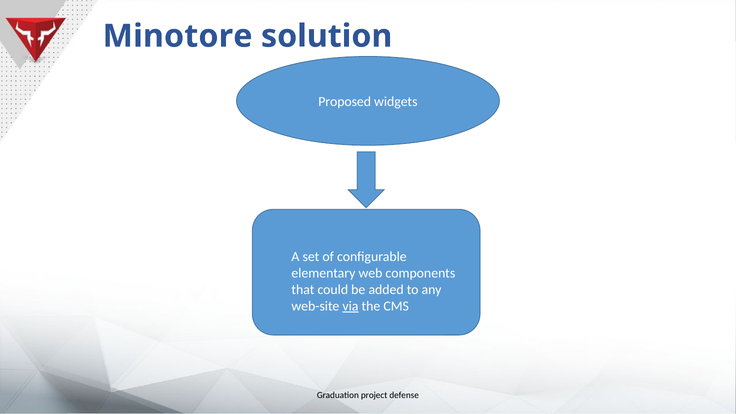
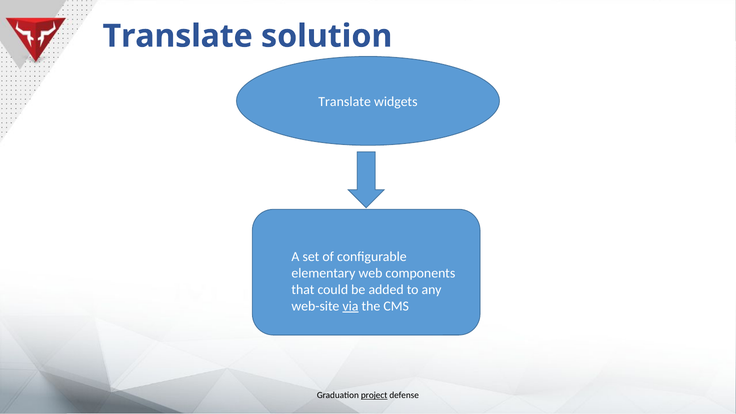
Minotore at (178, 36): Minotore -> Translate
Proposed at (345, 102): Proposed -> Translate
project underline: none -> present
